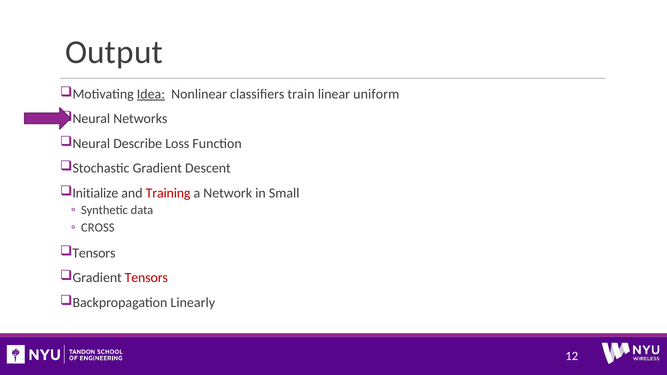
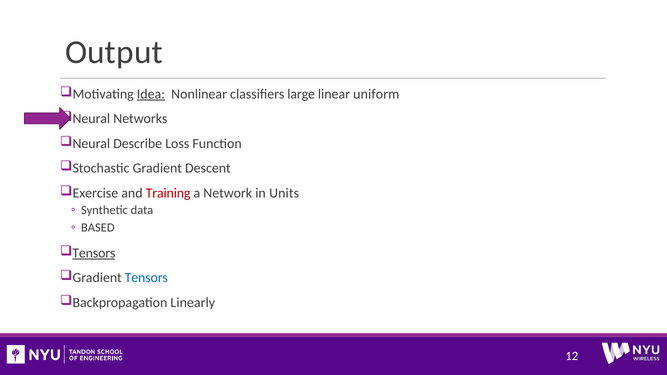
train: train -> large
Initialize: Initialize -> Exercise
Small: Small -> Units
CROSS: CROSS -> BASED
Tensors at (94, 253) underline: none -> present
Tensors at (146, 278) colour: red -> blue
